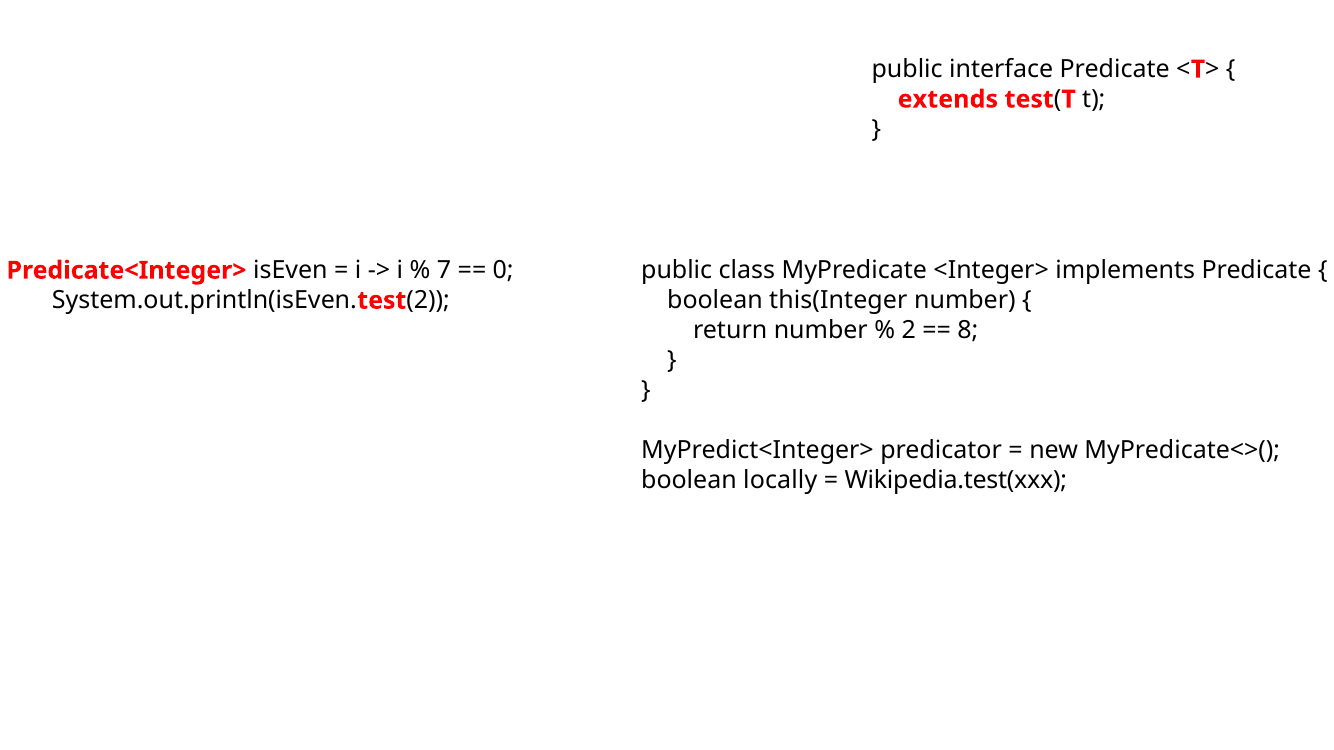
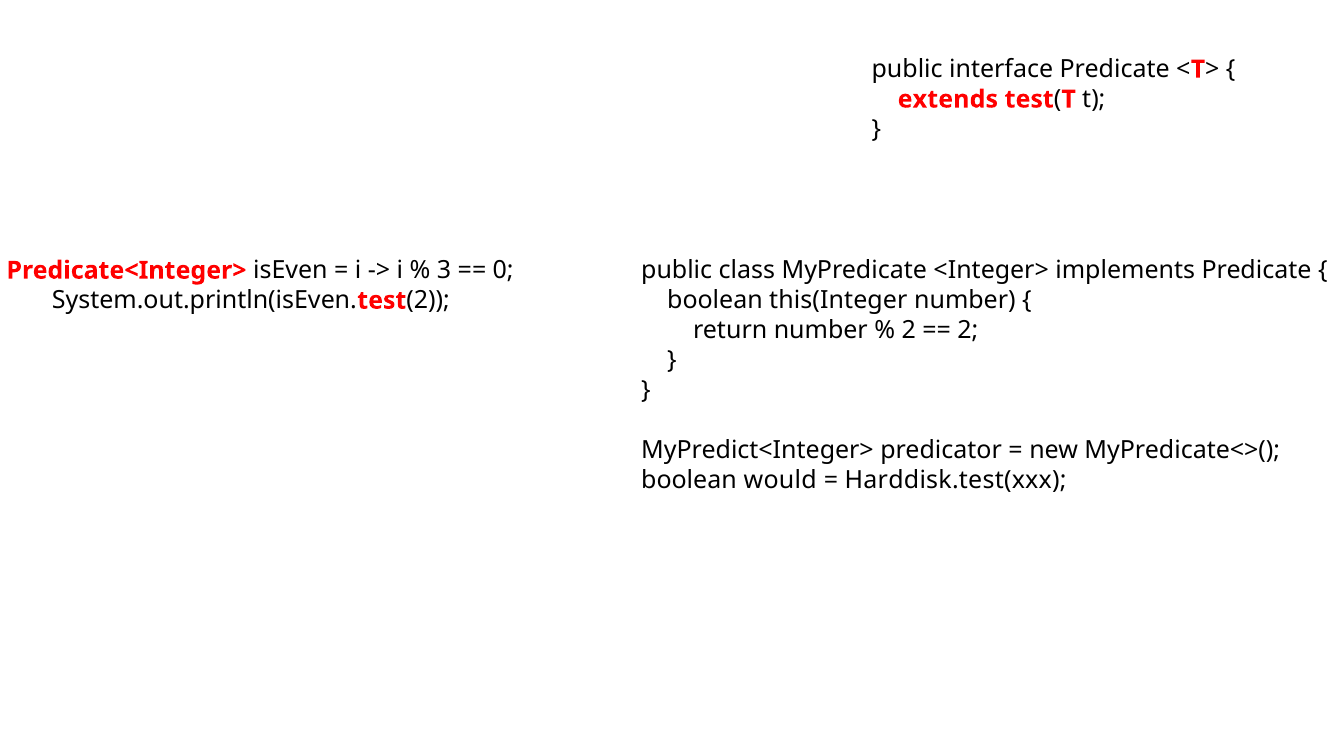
7: 7 -> 3
8 at (968, 331): 8 -> 2
locally: locally -> would
Wikipedia.test(xxx: Wikipedia.test(xxx -> Harddisk.test(xxx
